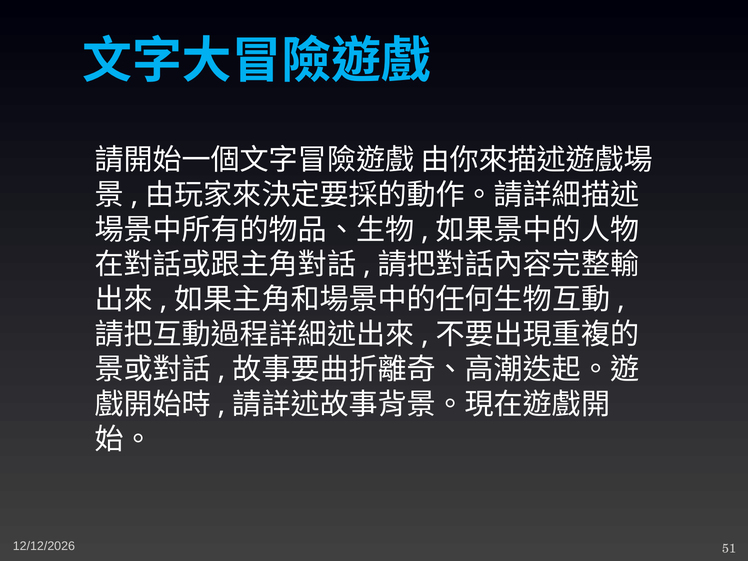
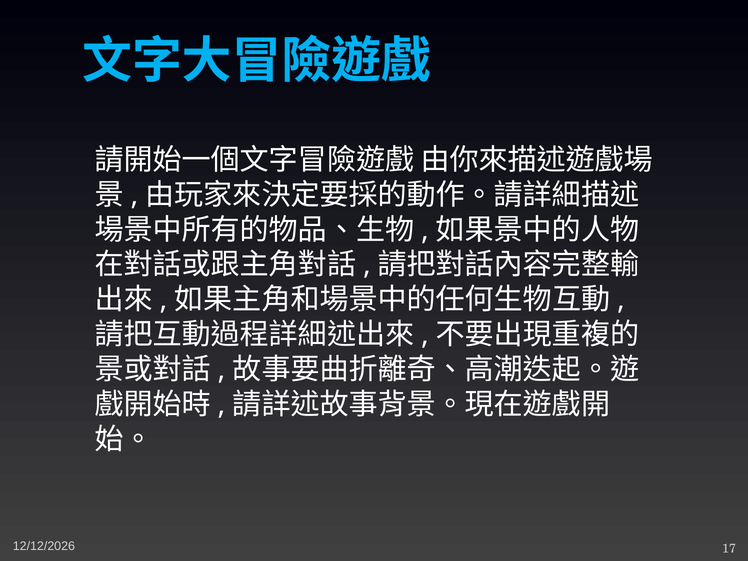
51: 51 -> 17
